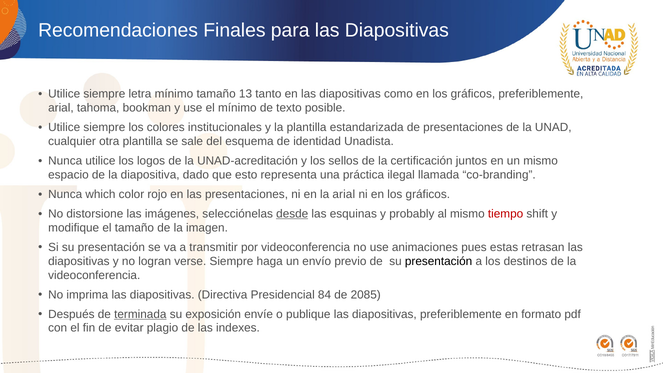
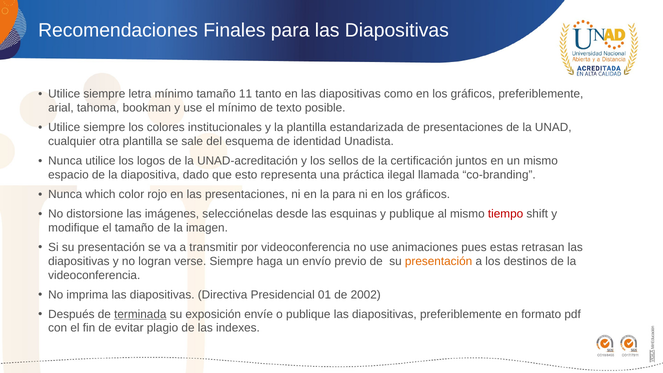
13: 13 -> 11
la arial: arial -> para
desde underline: present -> none
y probably: probably -> publique
presentación at (439, 261) colour: black -> orange
84: 84 -> 01
2085: 2085 -> 2002
